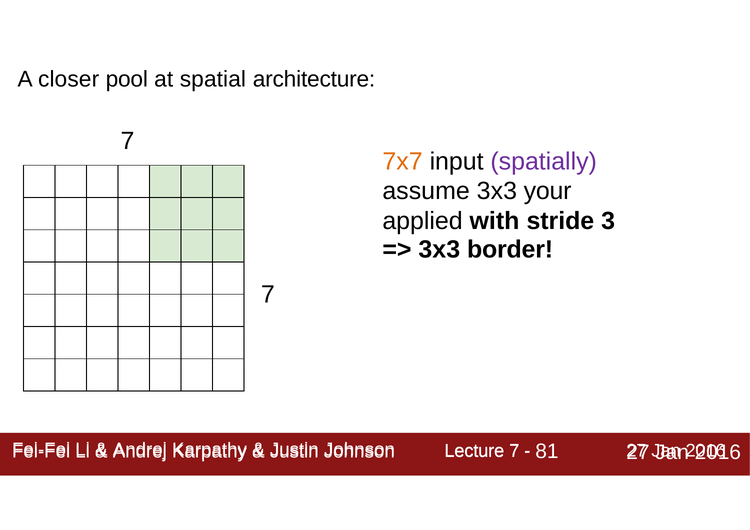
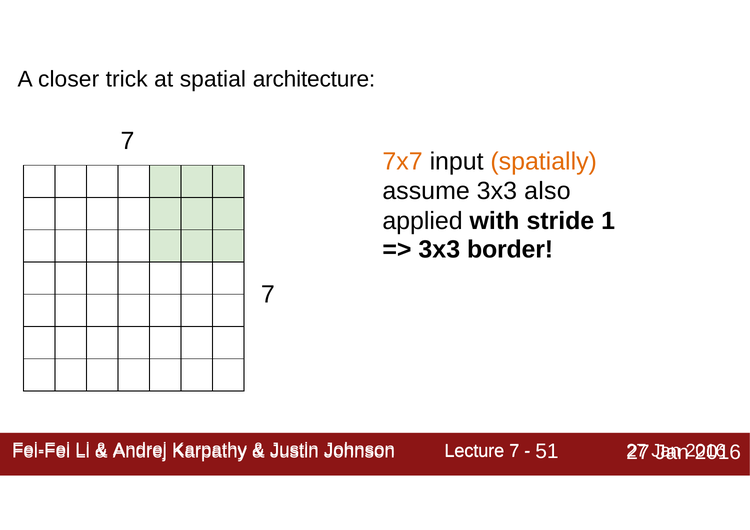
pool: pool -> trick
spatially colour: purple -> orange
your: your -> also
3: 3 -> 1
81: 81 -> 51
